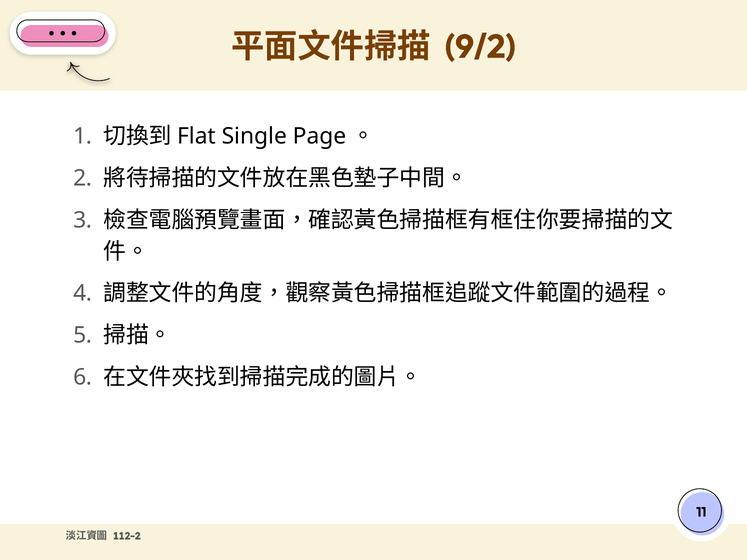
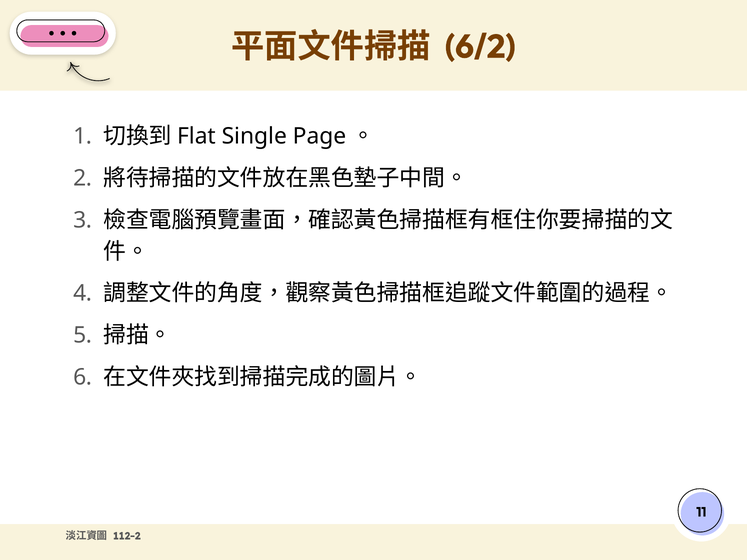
9/2: 9/2 -> 6/2
